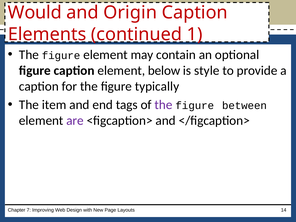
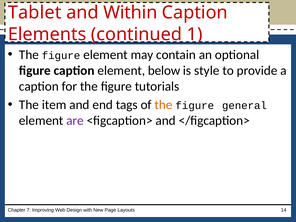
Would: Would -> Tablet
Origin: Origin -> Within
typically: typically -> tutorials
the at (164, 105) colour: purple -> orange
between: between -> general
